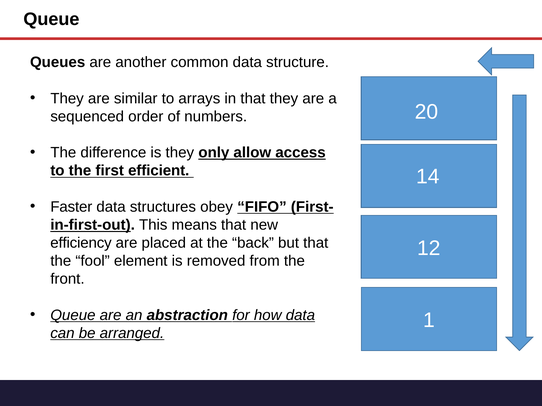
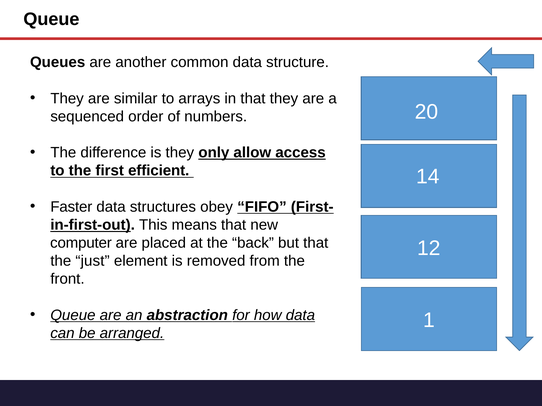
efficiency: efficiency -> computer
fool: fool -> just
